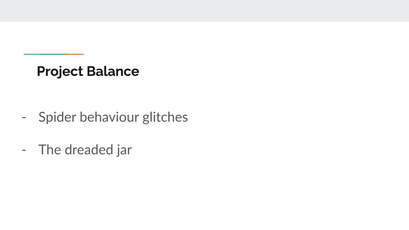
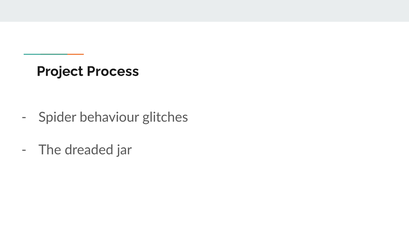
Balance: Balance -> Process
